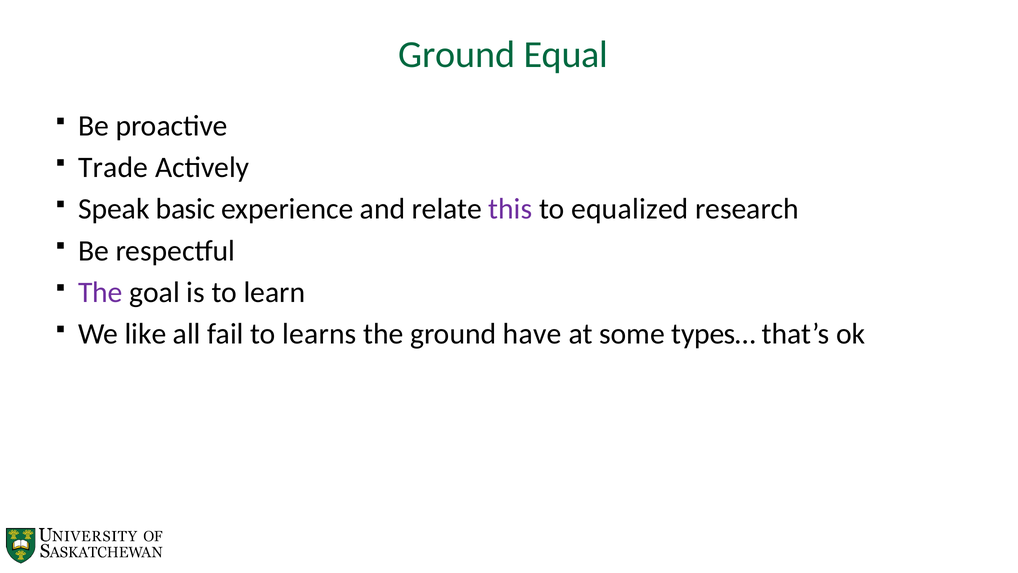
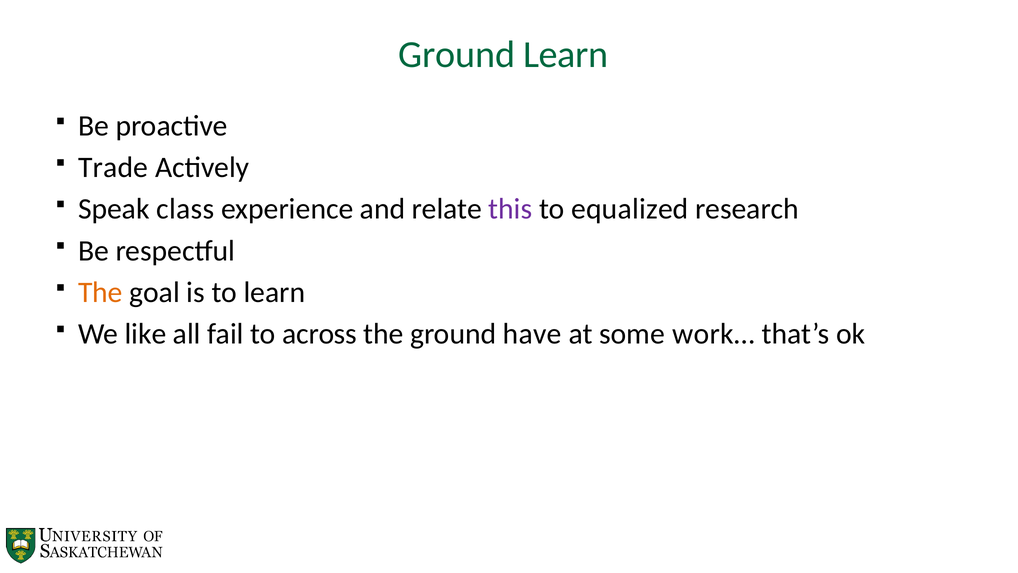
Ground Equal: Equal -> Learn
basic: basic -> class
The at (100, 292) colour: purple -> orange
learns: learns -> across
types…: types… -> work…
